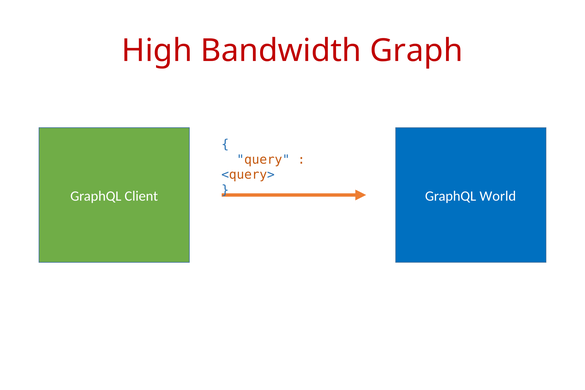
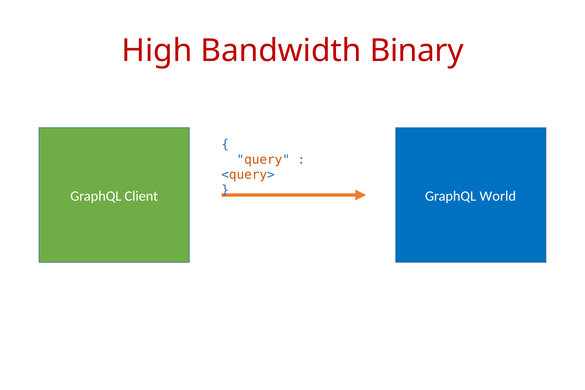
Graph: Graph -> Binary
